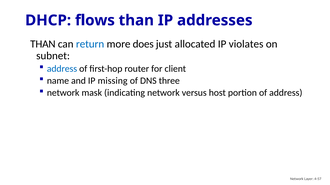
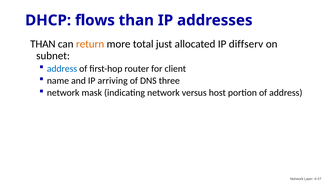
return colour: blue -> orange
does: does -> total
violates: violates -> diffserv
missing: missing -> arriving
